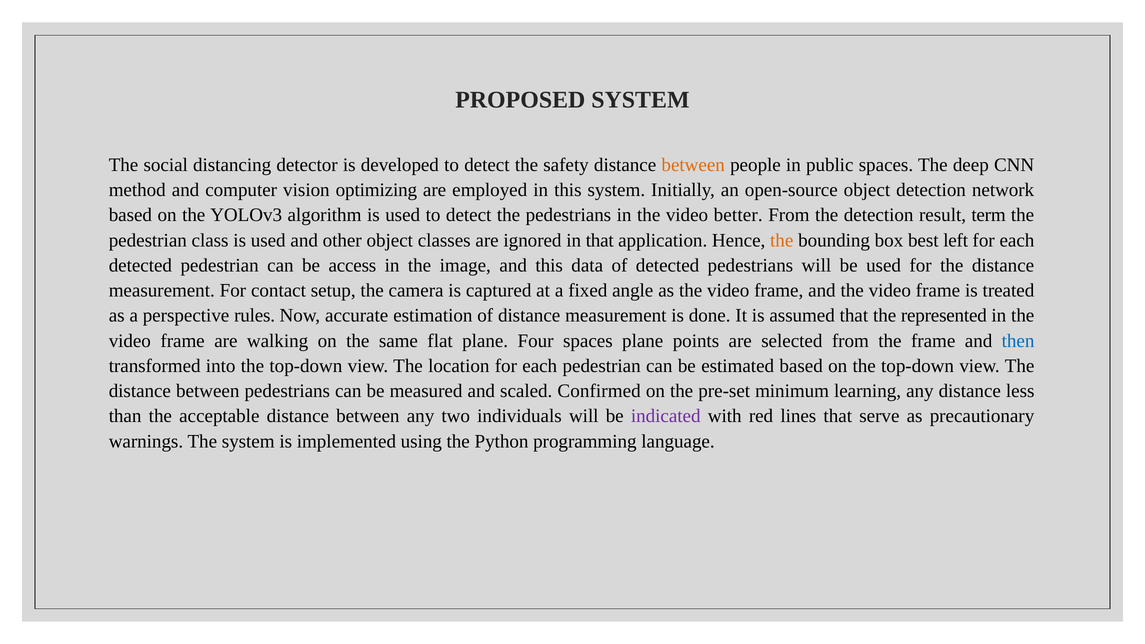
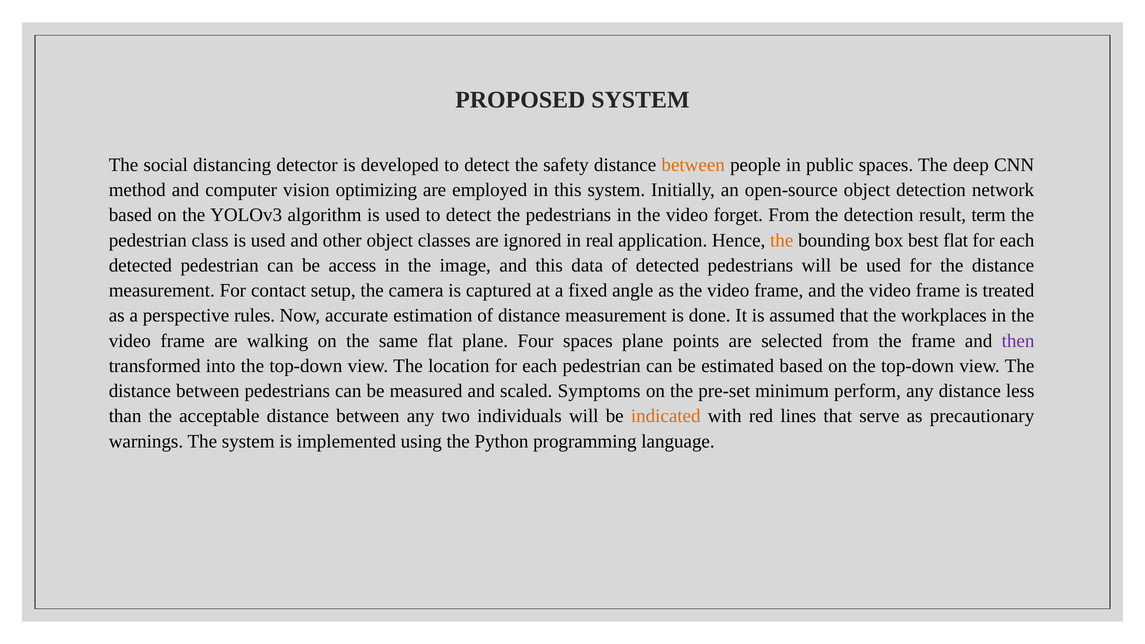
better: better -> forget
in that: that -> real
best left: left -> flat
represented: represented -> workplaces
then colour: blue -> purple
Confirmed: Confirmed -> Symptoms
learning: learning -> perform
indicated colour: purple -> orange
